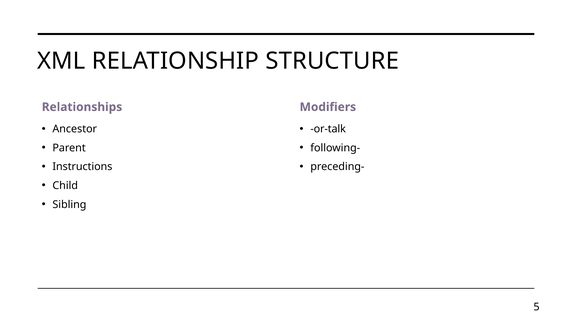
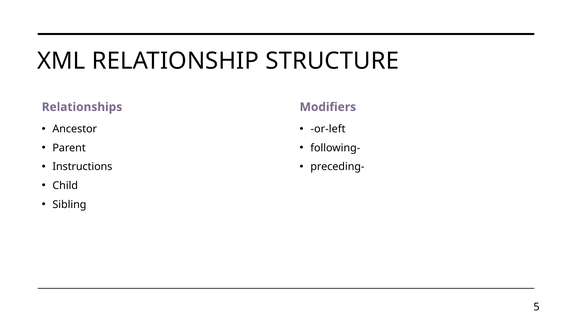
or-talk: or-talk -> or-left
